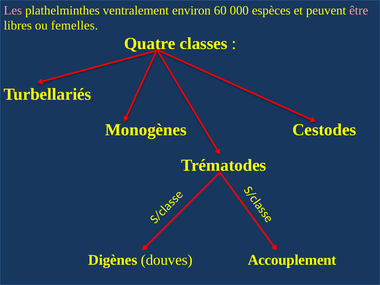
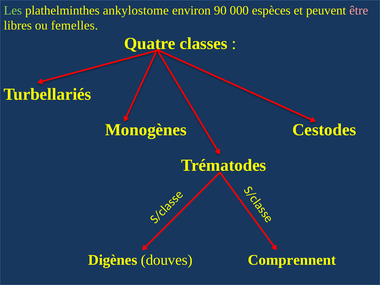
Les colour: pink -> light green
ventralement: ventralement -> ankylostome
60: 60 -> 90
Accouplement: Accouplement -> Comprennent
